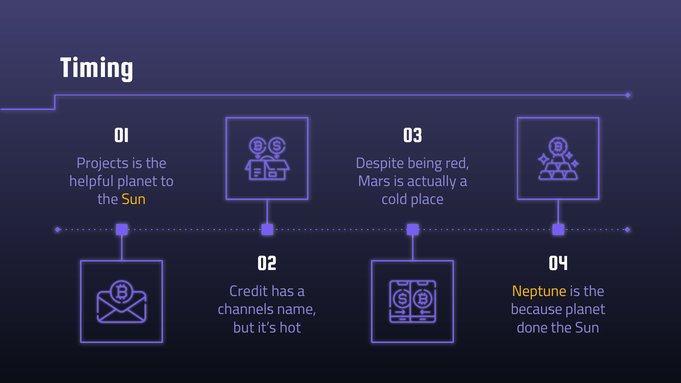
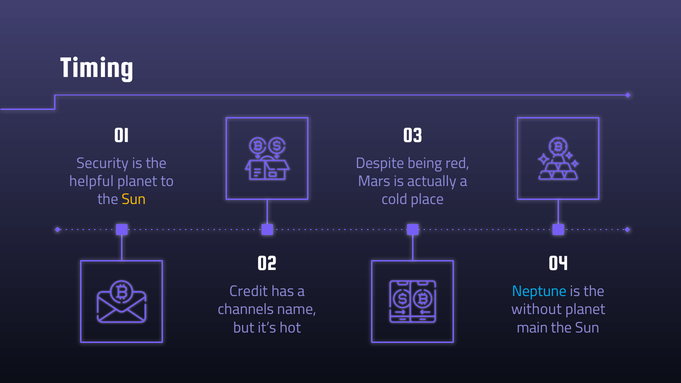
Projects: Projects -> Security
Neptune colour: yellow -> light blue
because: because -> without
done: done -> main
